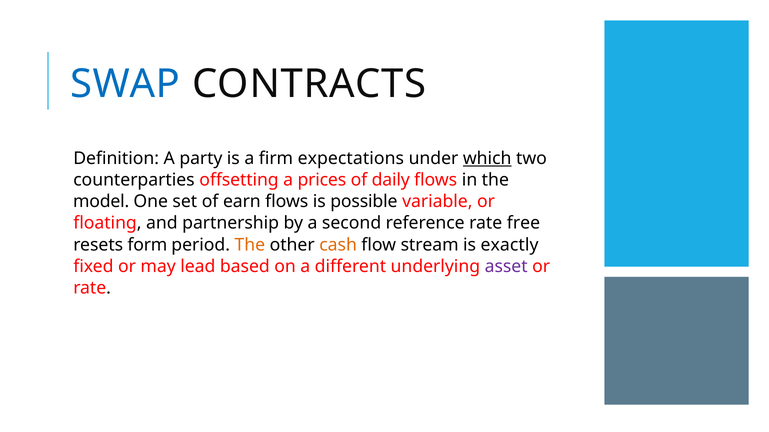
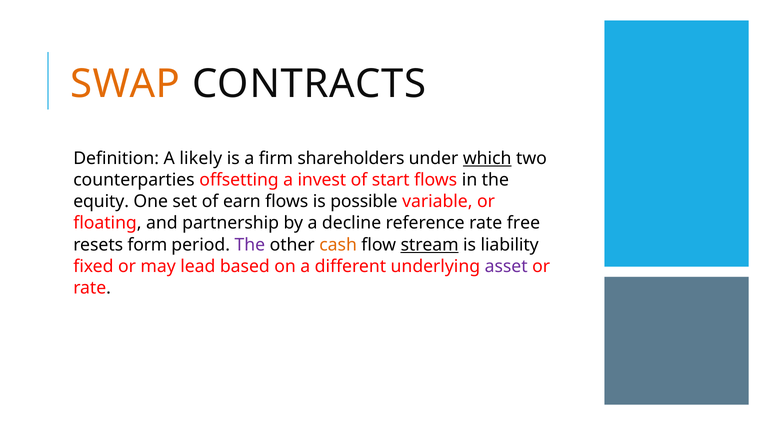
SWAP colour: blue -> orange
party: party -> likely
expectations: expectations -> shareholders
prices: prices -> invest
daily: daily -> start
model: model -> equity
second: second -> decline
The at (250, 245) colour: orange -> purple
stream underline: none -> present
exactly: exactly -> liability
